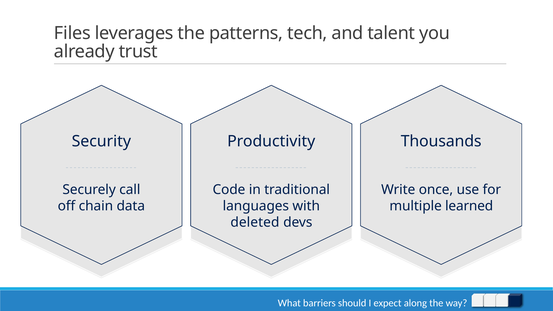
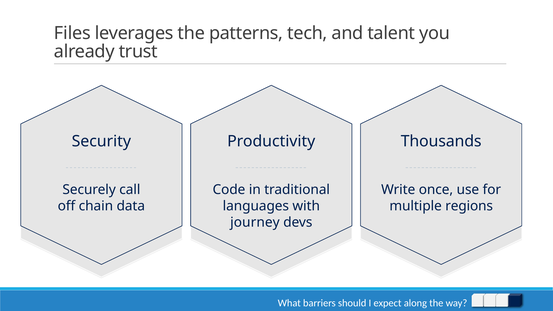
learned: learned -> regions
deleted: deleted -> journey
